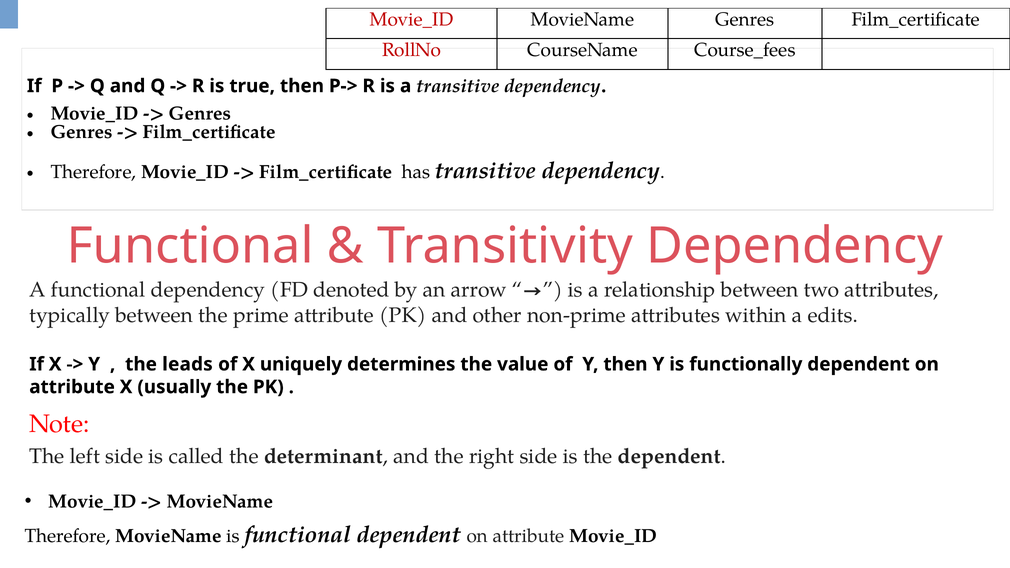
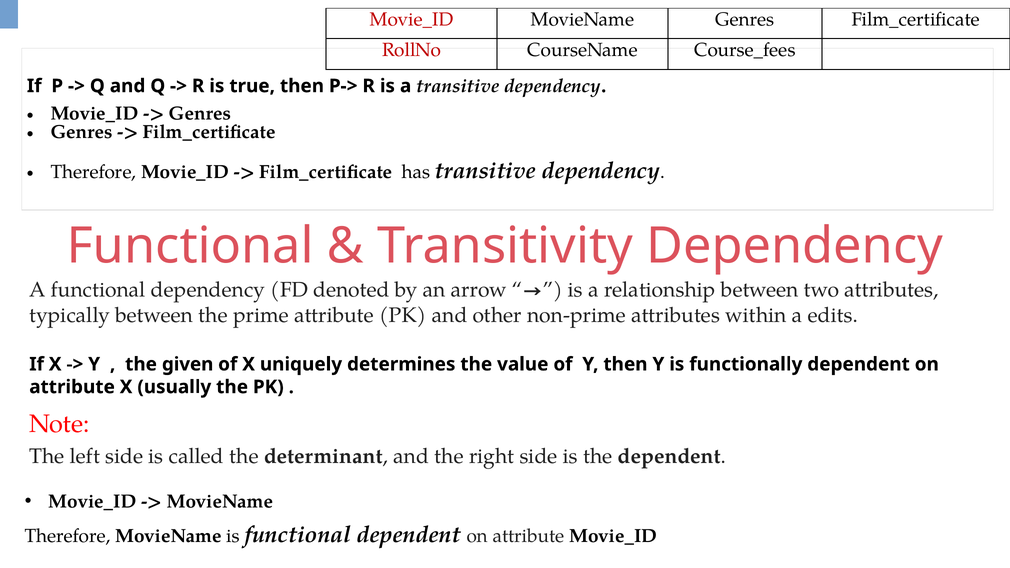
leads: leads -> given
